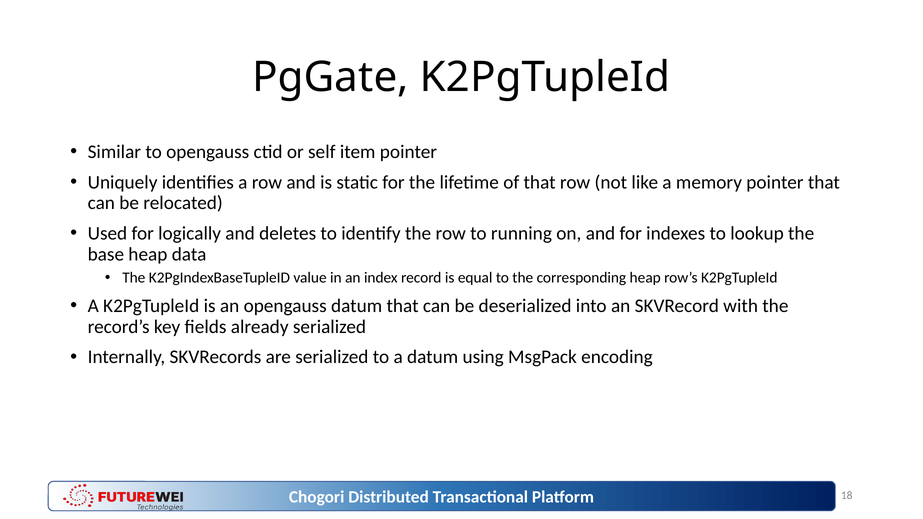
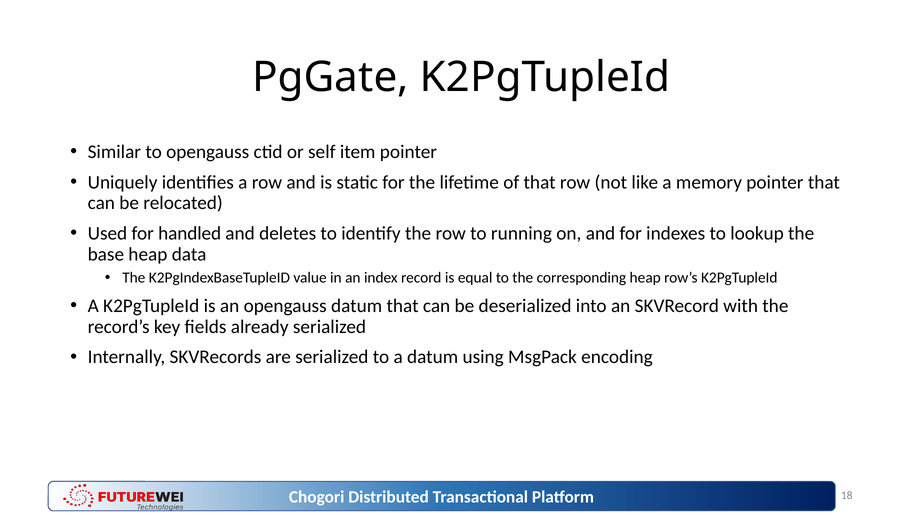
logically: logically -> handled
